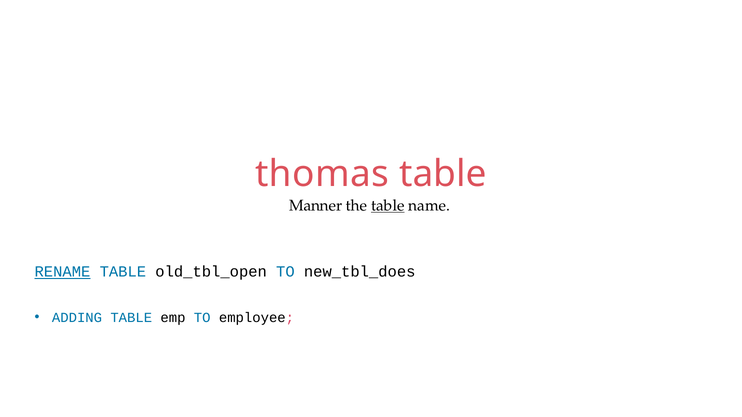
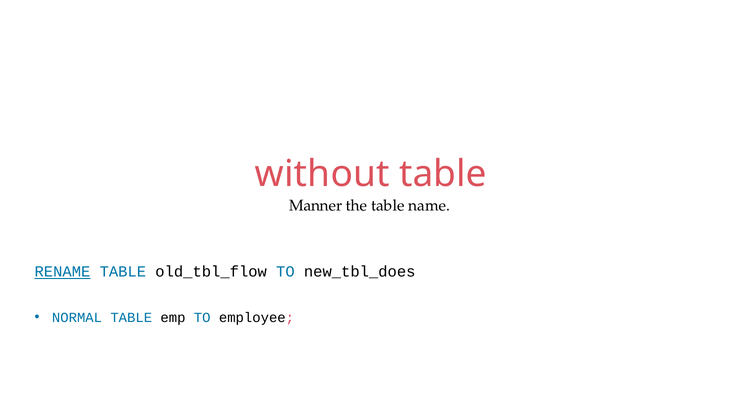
thomas: thomas -> without
table at (388, 206) underline: present -> none
old_tbl_open: old_tbl_open -> old_tbl_flow
ADDING: ADDING -> NORMAL
